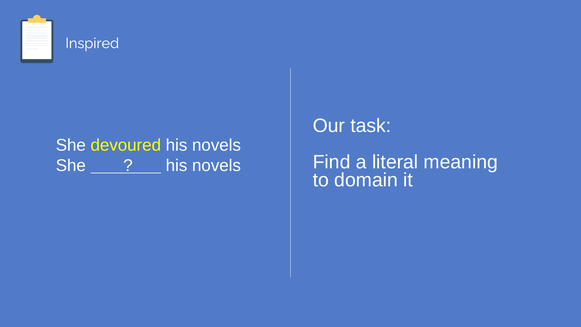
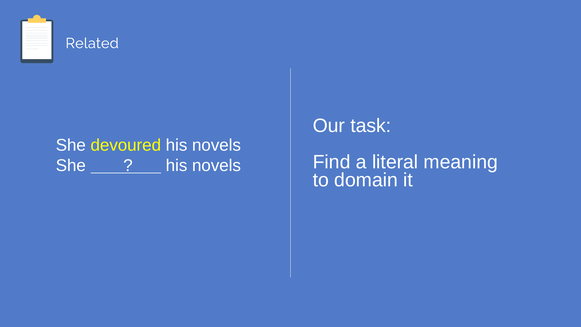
Inspired: Inspired -> Related
